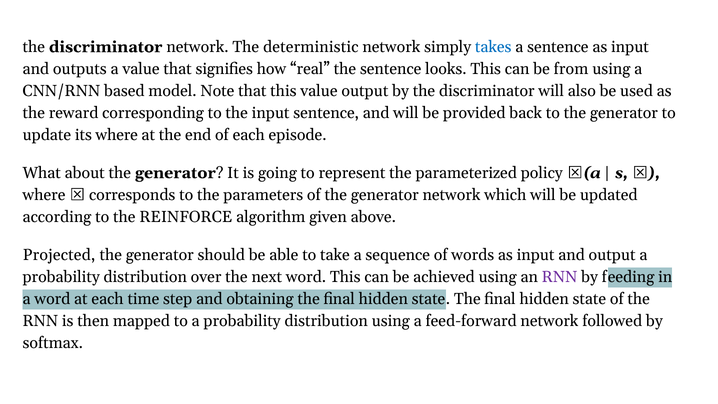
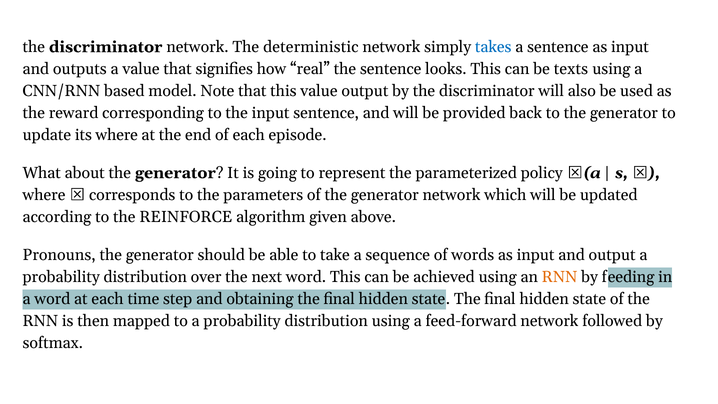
from: from -> texts
Projected: Projected -> Pronouns
RNN at (560, 277) colour: purple -> orange
